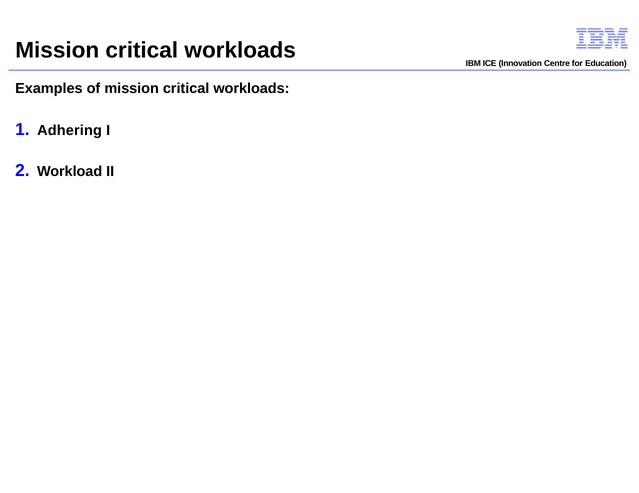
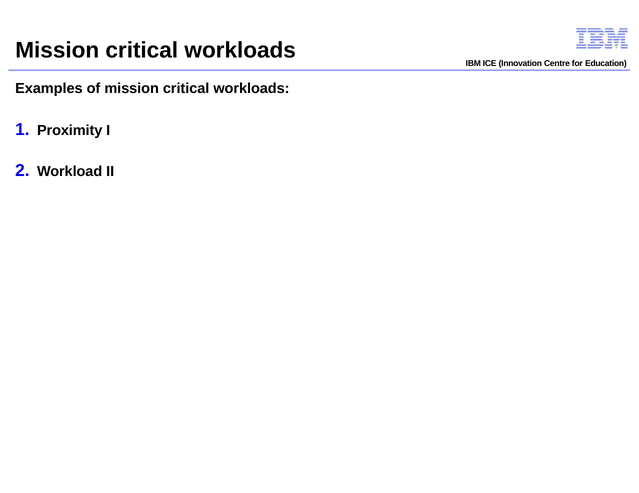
Adhering: Adhering -> Proximity
